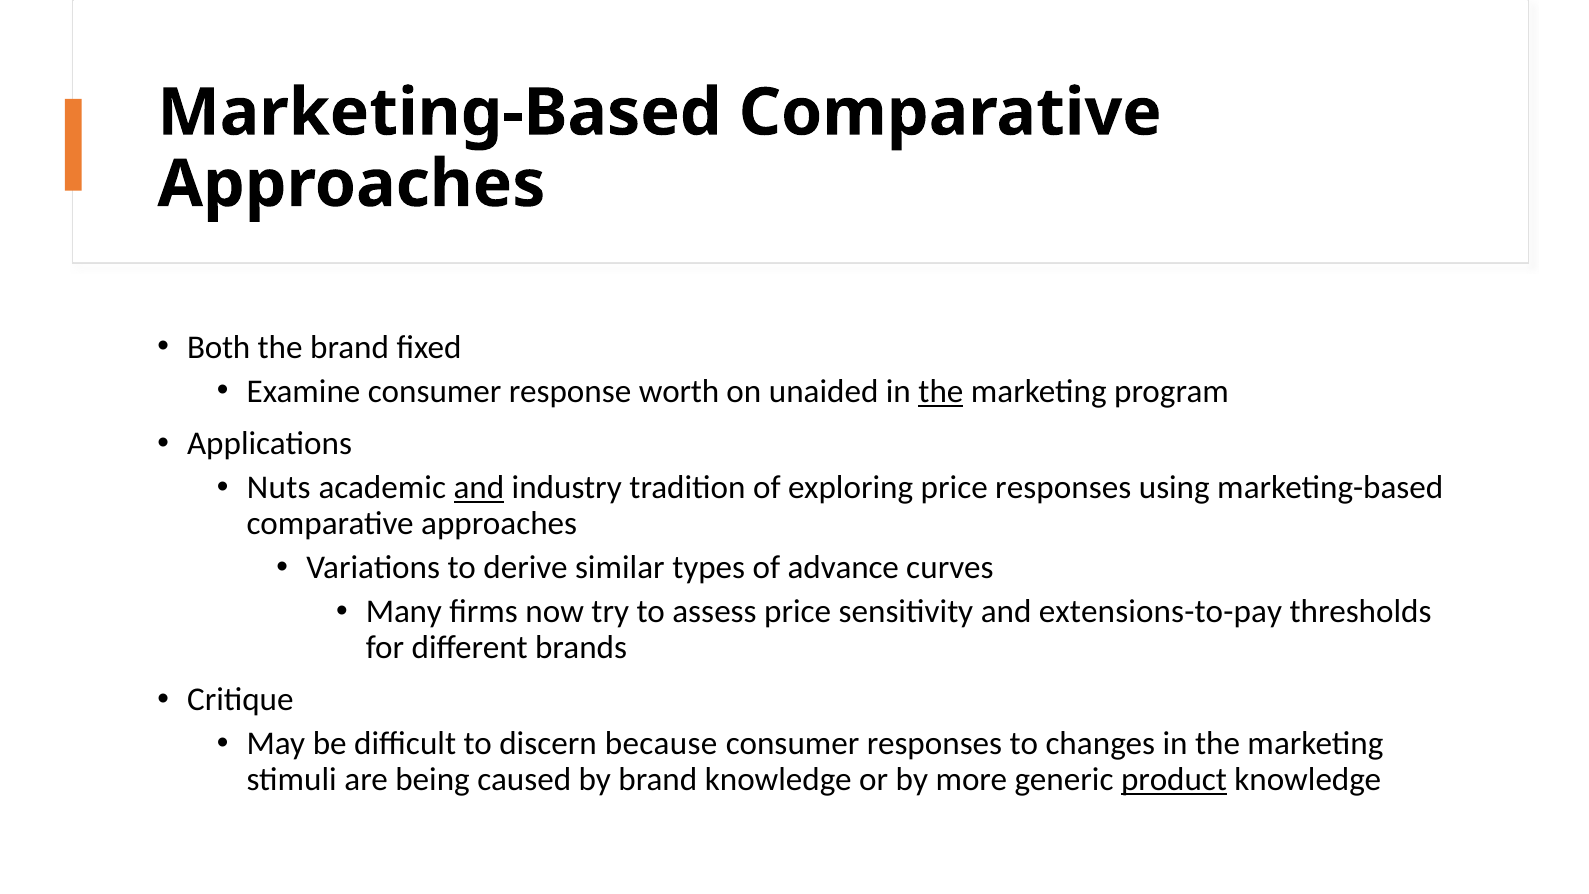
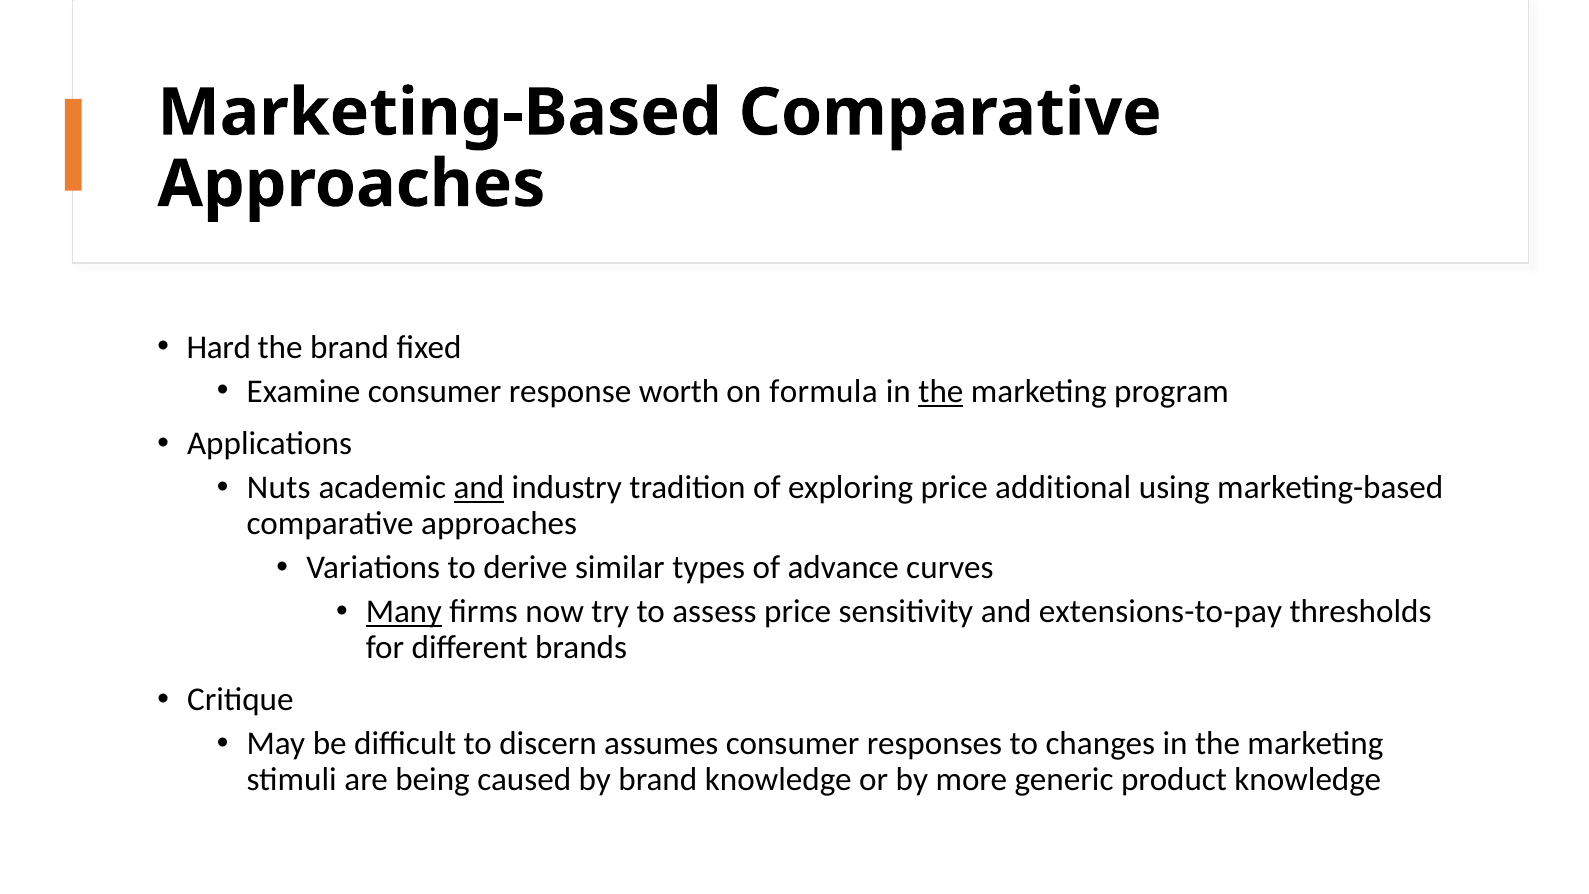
Both: Both -> Hard
unaided: unaided -> formula
price responses: responses -> additional
Many underline: none -> present
because: because -> assumes
product underline: present -> none
